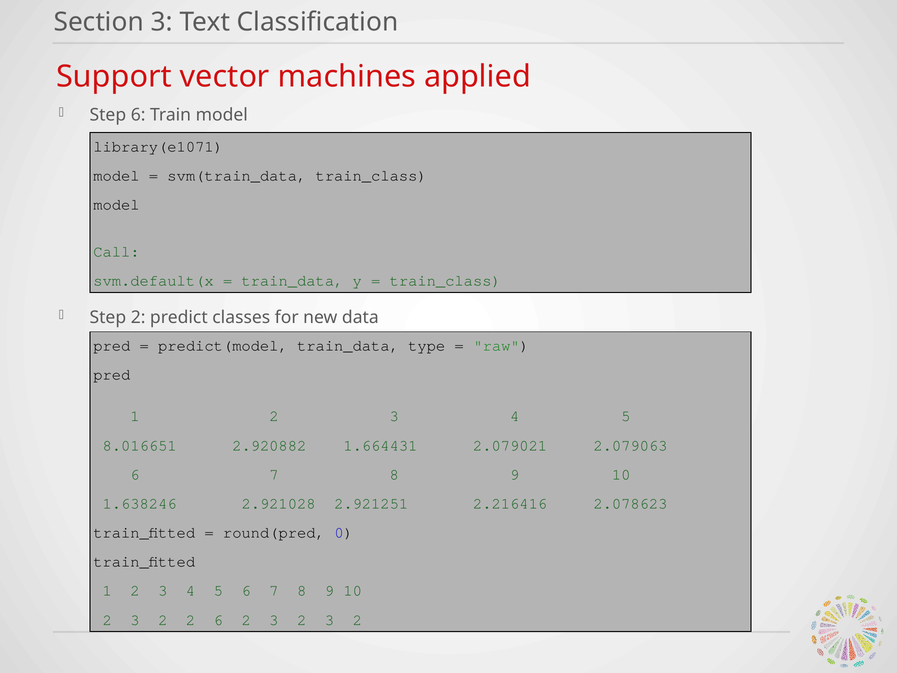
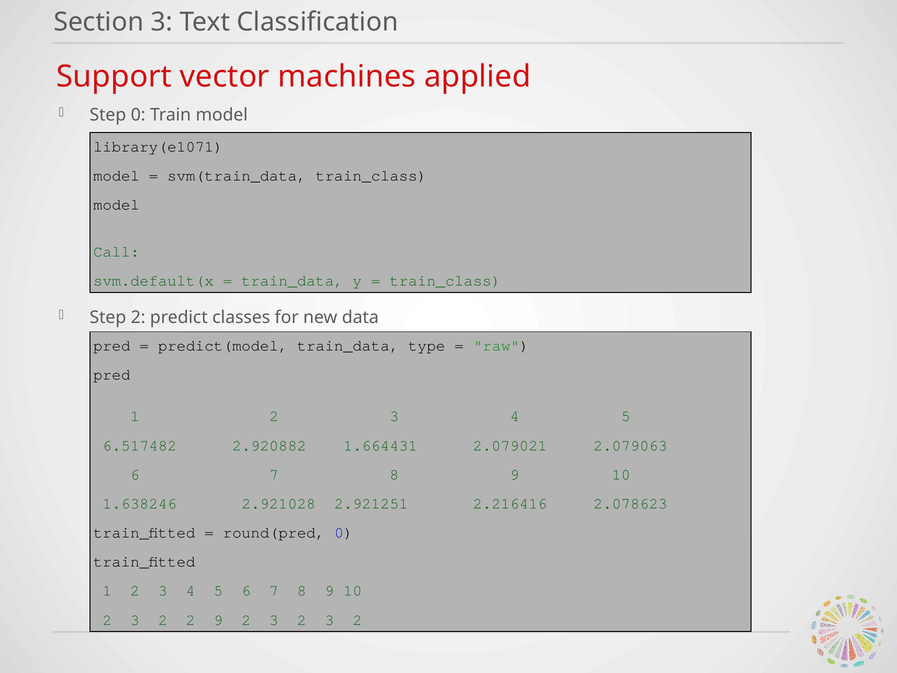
Step 6: 6 -> 0
8.016651: 8.016651 -> 6.517482
2 6: 6 -> 9
